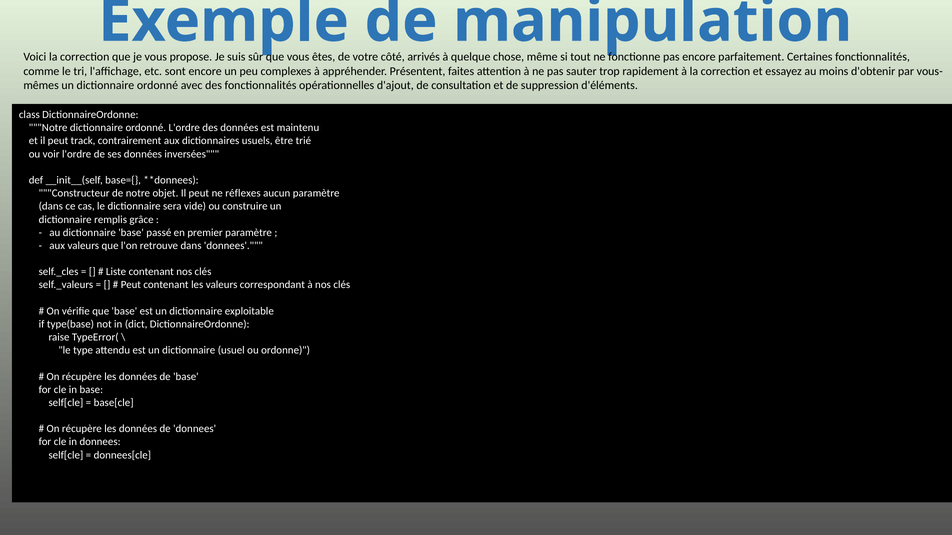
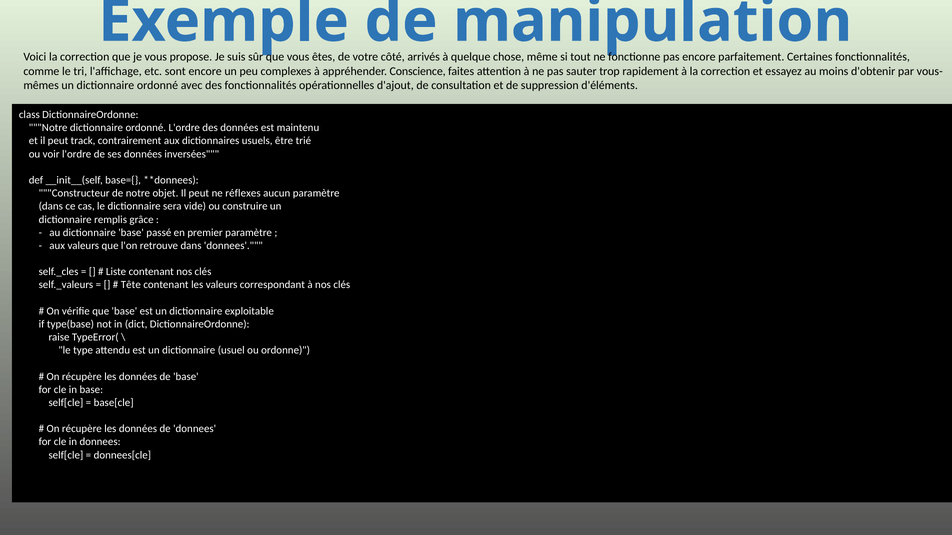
Présentent: Présentent -> Conscience
Peut at (131, 285): Peut -> Tête
